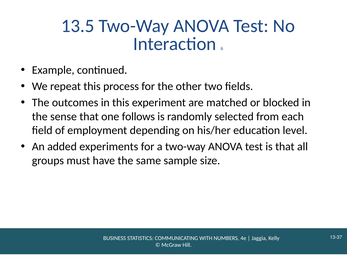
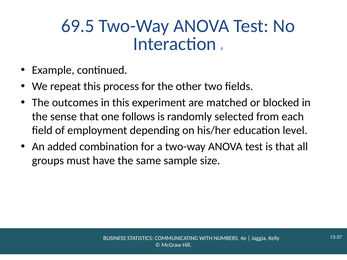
13.5: 13.5 -> 69.5
experiments: experiments -> combination
